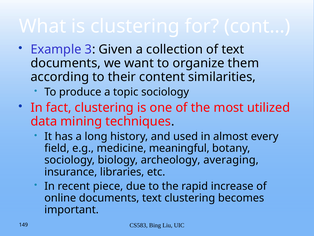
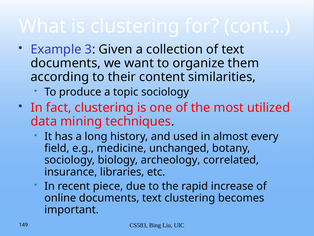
meaningful: meaningful -> unchanged
averaging: averaging -> correlated
